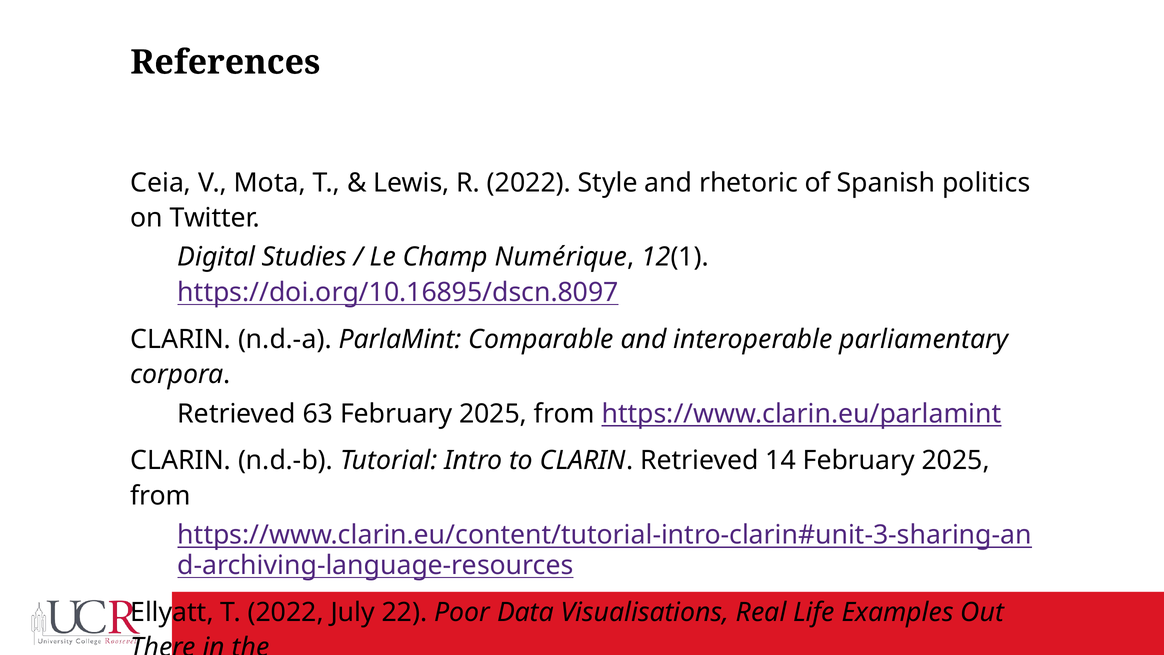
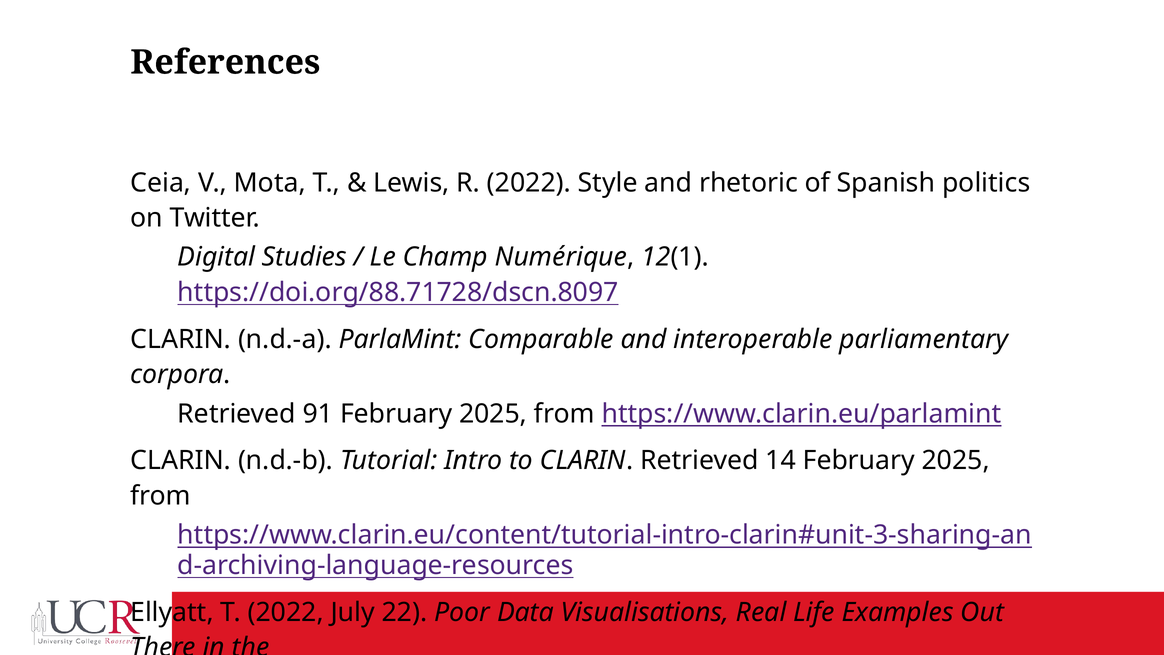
https://doi.org/10.16895/dscn.8097: https://doi.org/10.16895/dscn.8097 -> https://doi.org/88.71728/dscn.8097
63: 63 -> 91
